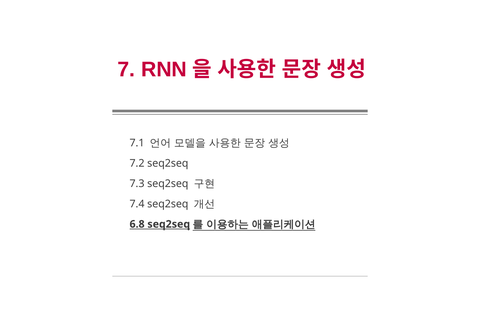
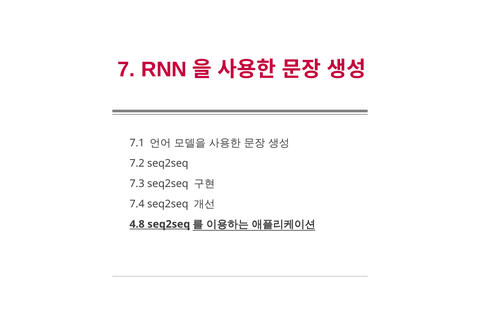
6.8: 6.8 -> 4.8
